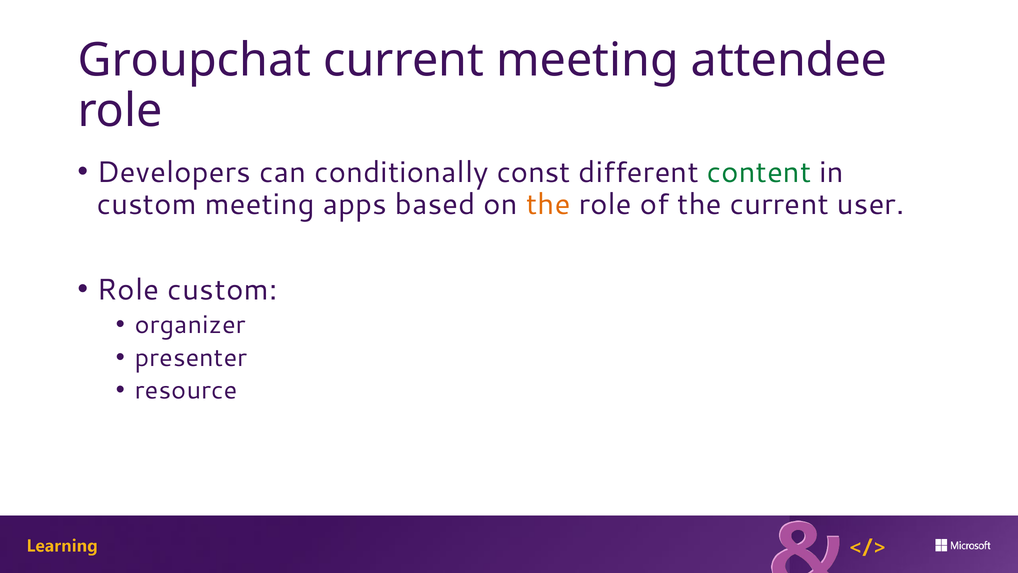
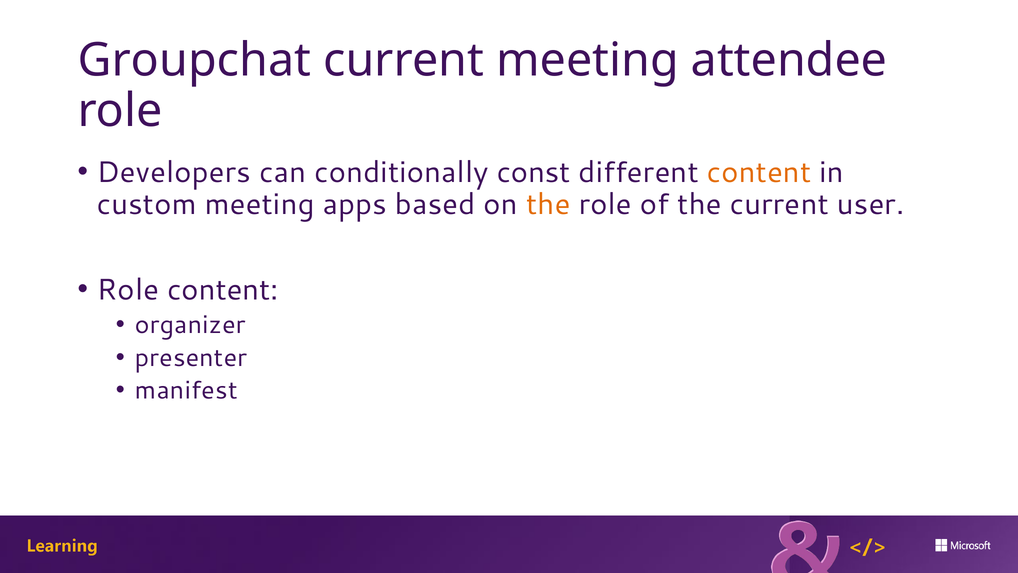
content at (759, 172) colour: green -> orange
Role custom: custom -> content
resource: resource -> manifest
